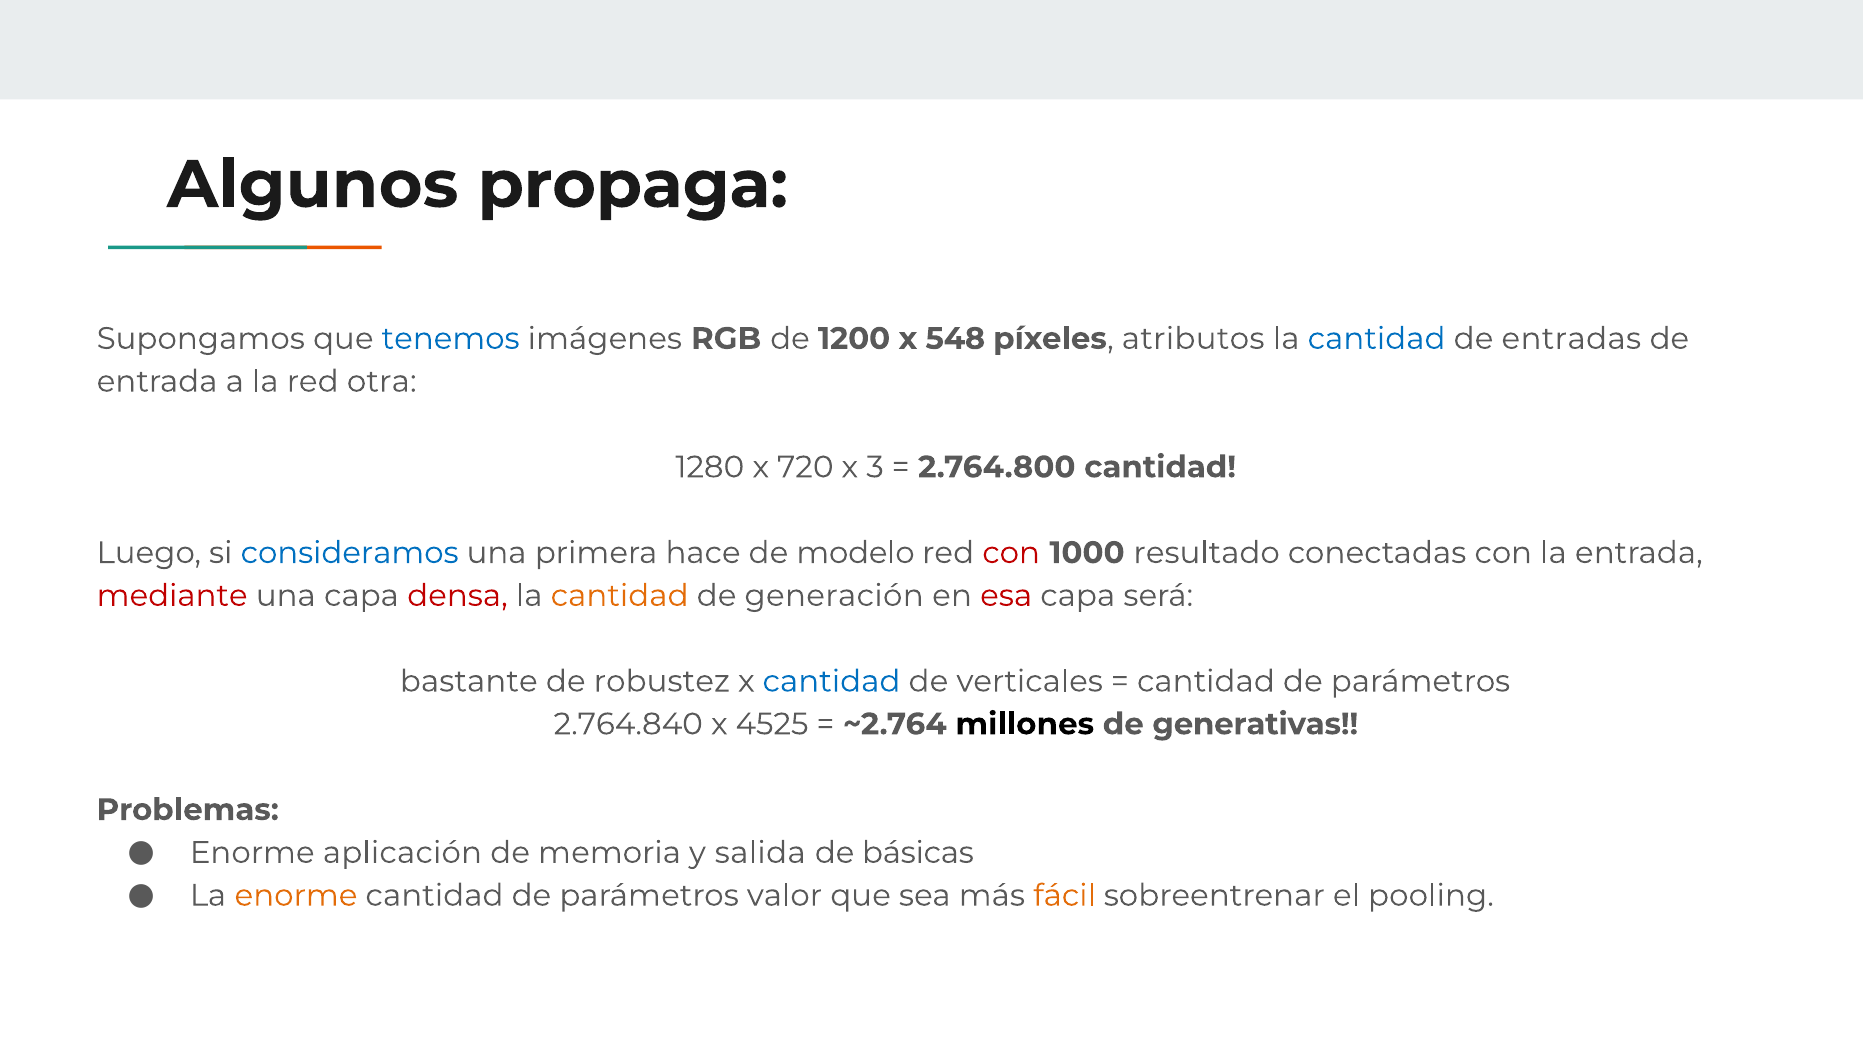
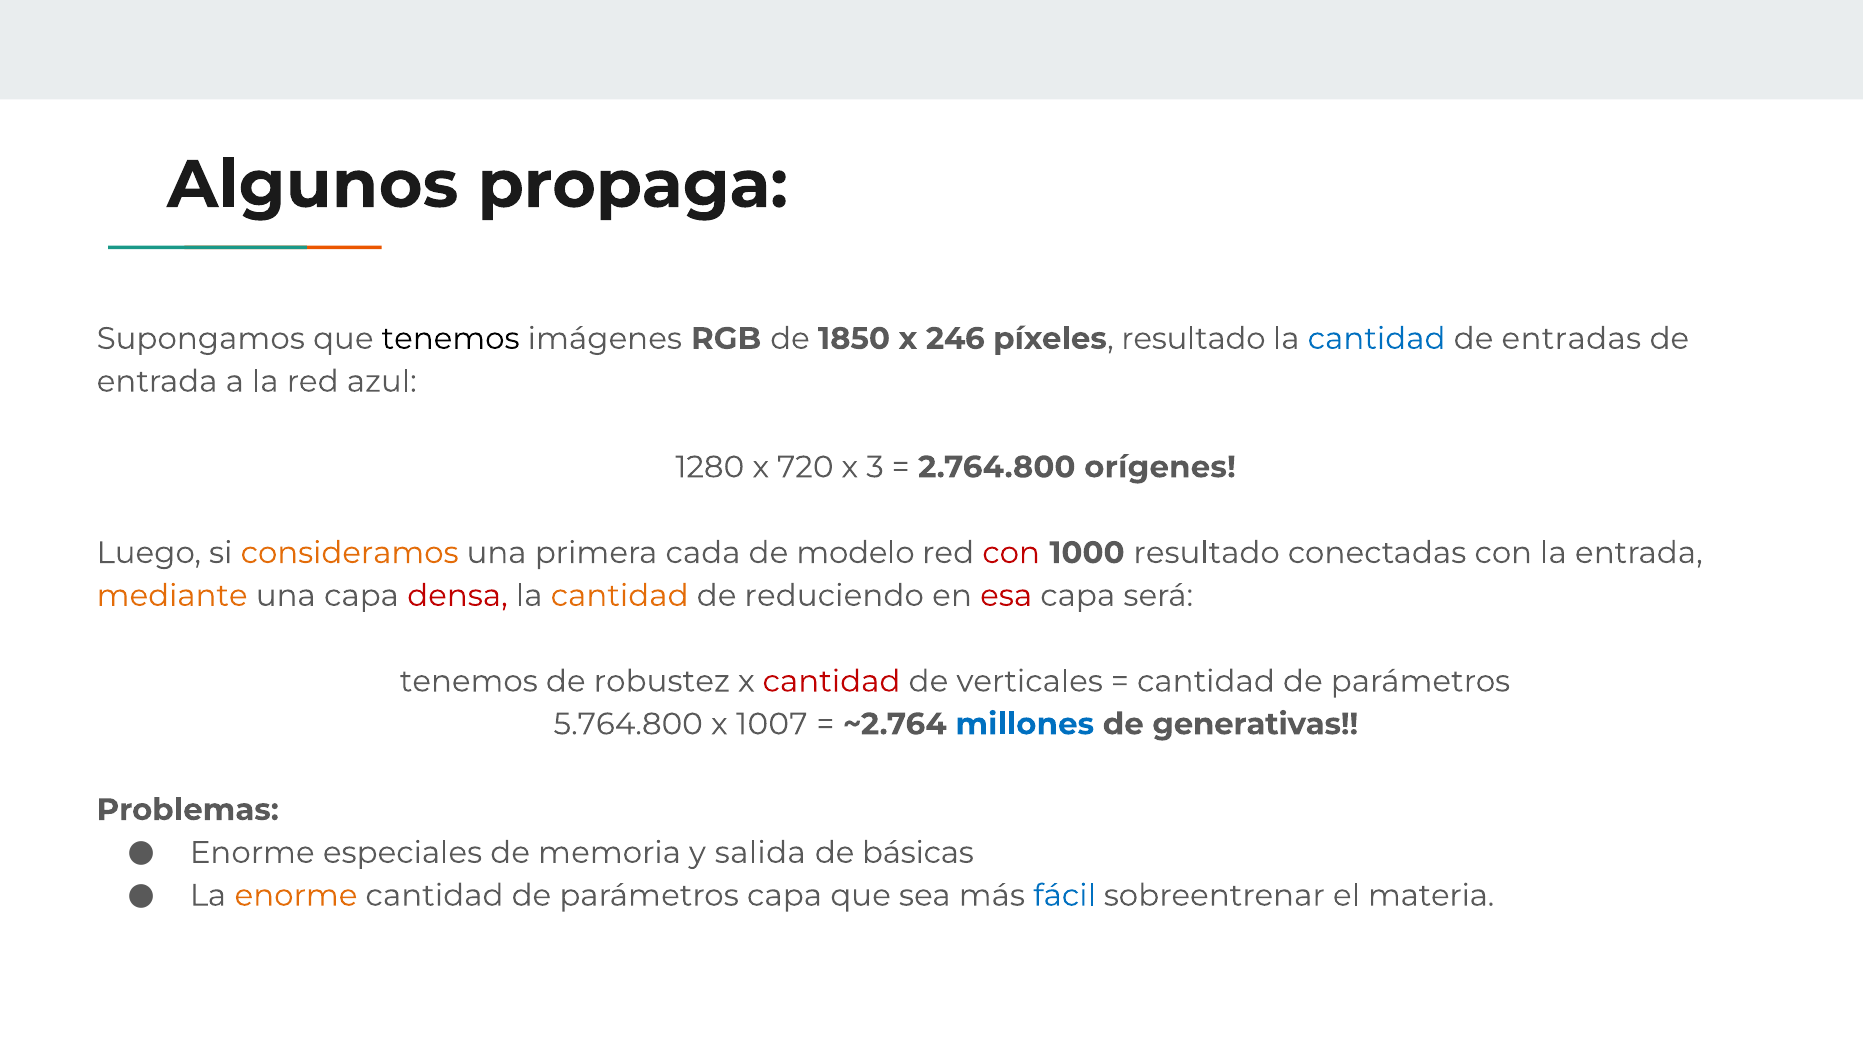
tenemos at (451, 339) colour: blue -> black
1200: 1200 -> 1850
548: 548 -> 246
píxeles atributos: atributos -> resultado
otra: otra -> azul
2.764.800 cantidad: cantidad -> orígenes
consideramos colour: blue -> orange
hace: hace -> cada
mediante colour: red -> orange
generación: generación -> reduciendo
bastante at (469, 681): bastante -> tenemos
cantidad at (831, 681) colour: blue -> red
2.764.840: 2.764.840 -> 5.764.800
4525: 4525 -> 1007
millones colour: black -> blue
aplicación: aplicación -> especiales
parámetros valor: valor -> capa
fácil colour: orange -> blue
pooling: pooling -> materia
